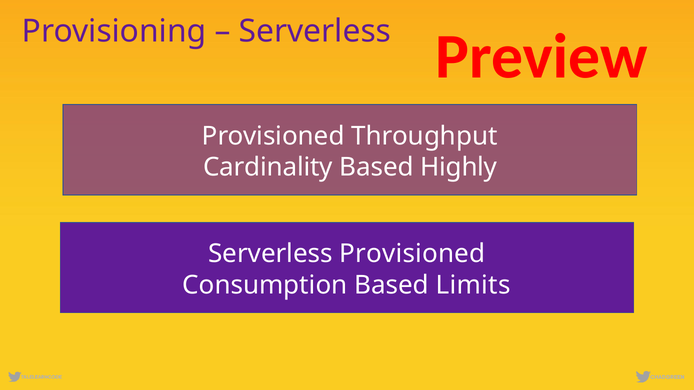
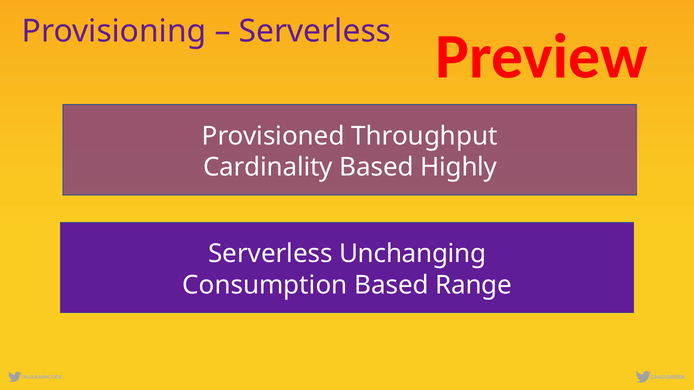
Provisioned at (412, 254): Provisioned -> Unchanging
Limits: Limits -> Range
